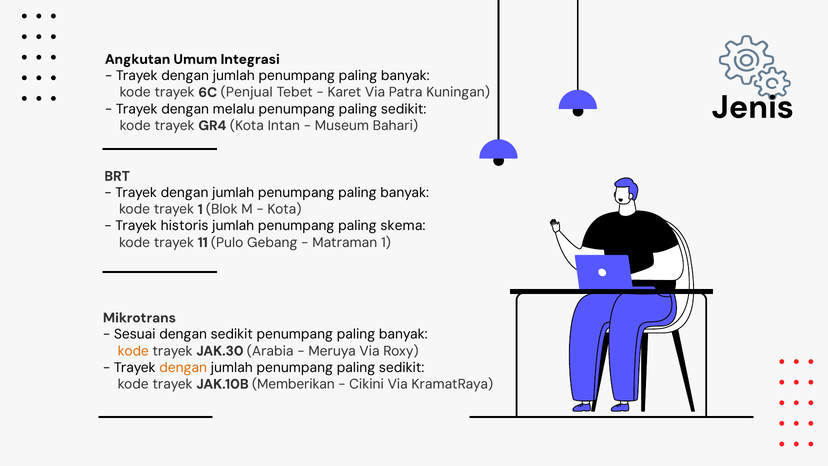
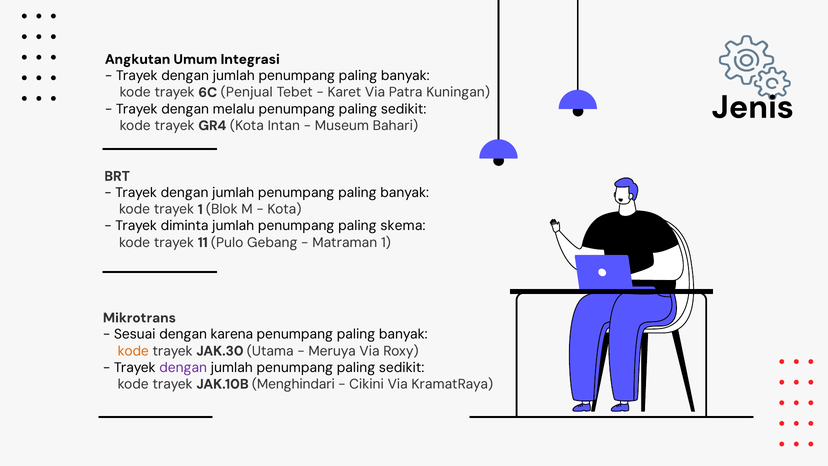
historis: historis -> diminta
dengan sedikit: sedikit -> karena
Arabia: Arabia -> Utama
dengan at (183, 367) colour: orange -> purple
Memberikan: Memberikan -> Menghindari
